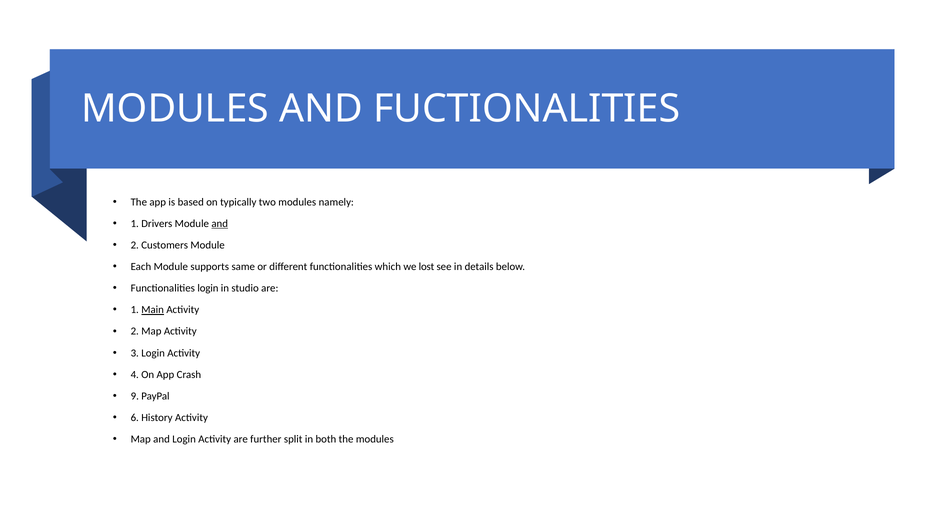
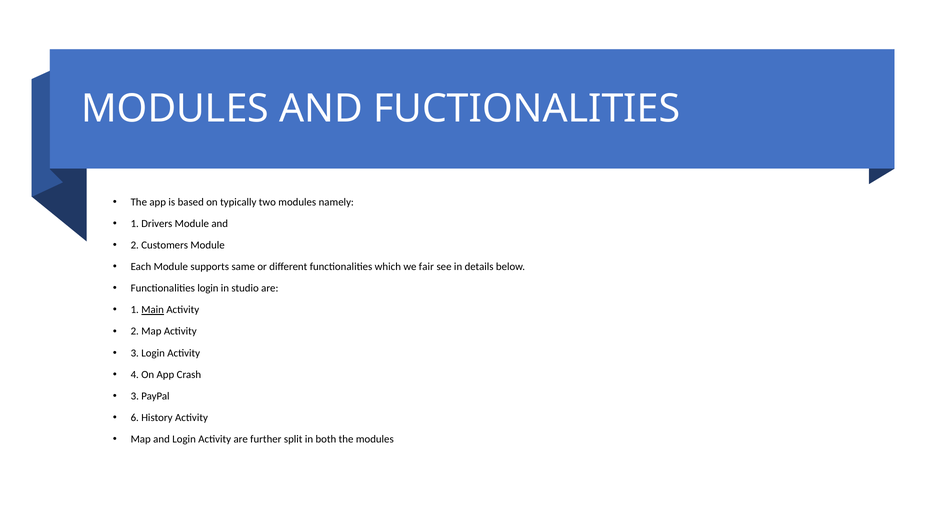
and at (220, 224) underline: present -> none
lost: lost -> fair
9 at (135, 396): 9 -> 3
